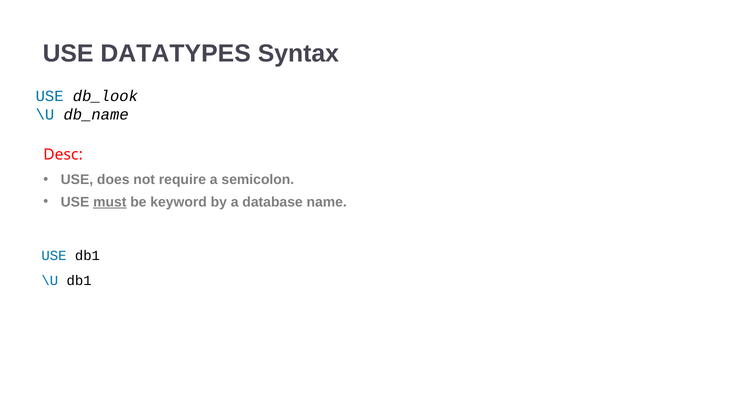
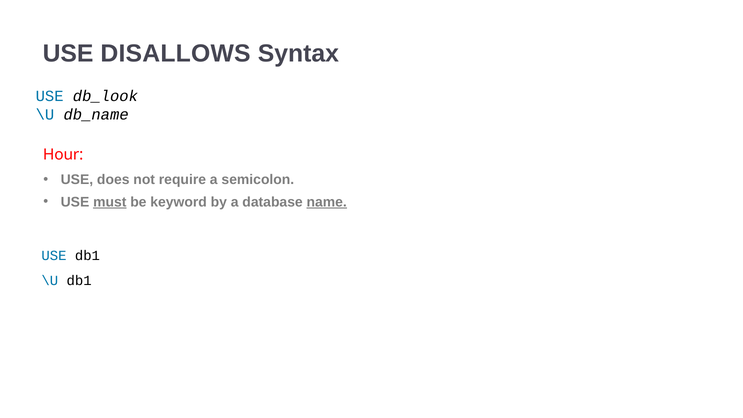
DATATYPES: DATATYPES -> DISALLOWS
Desc: Desc -> Hour
name underline: none -> present
